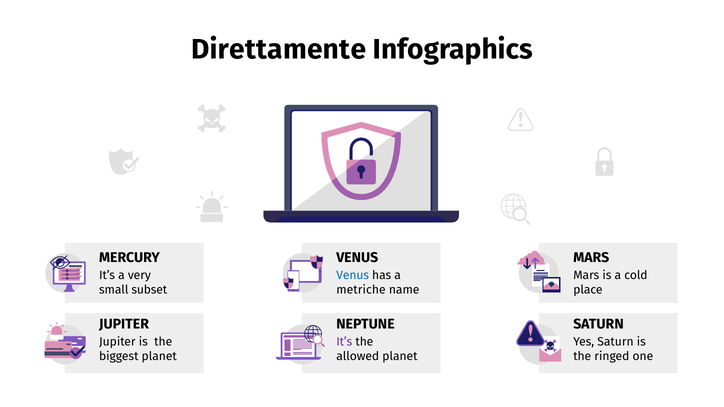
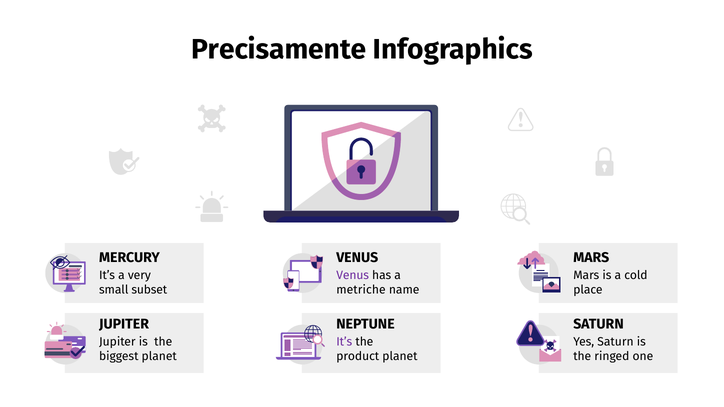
Direttamente: Direttamente -> Precisamente
Venus at (353, 275) colour: blue -> purple
allowed: allowed -> product
